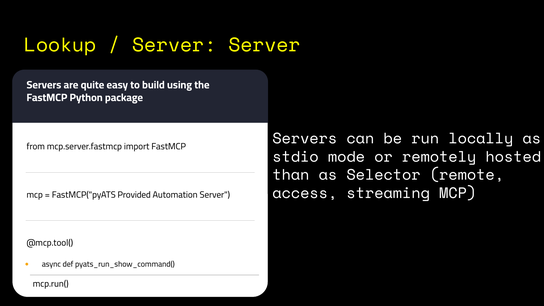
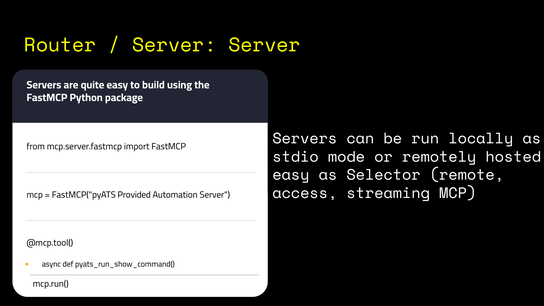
Lookup: Lookup -> Router
than at (291, 175): than -> easy
